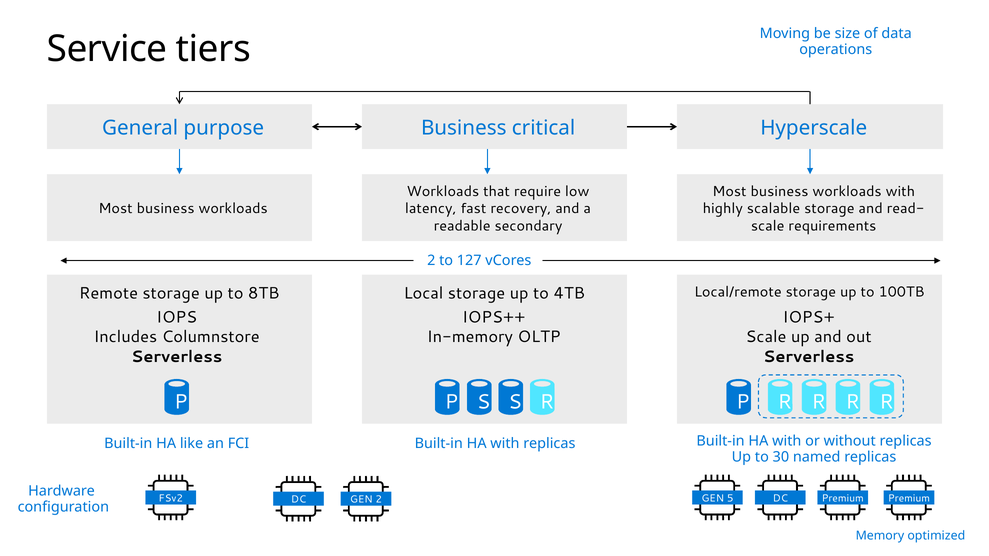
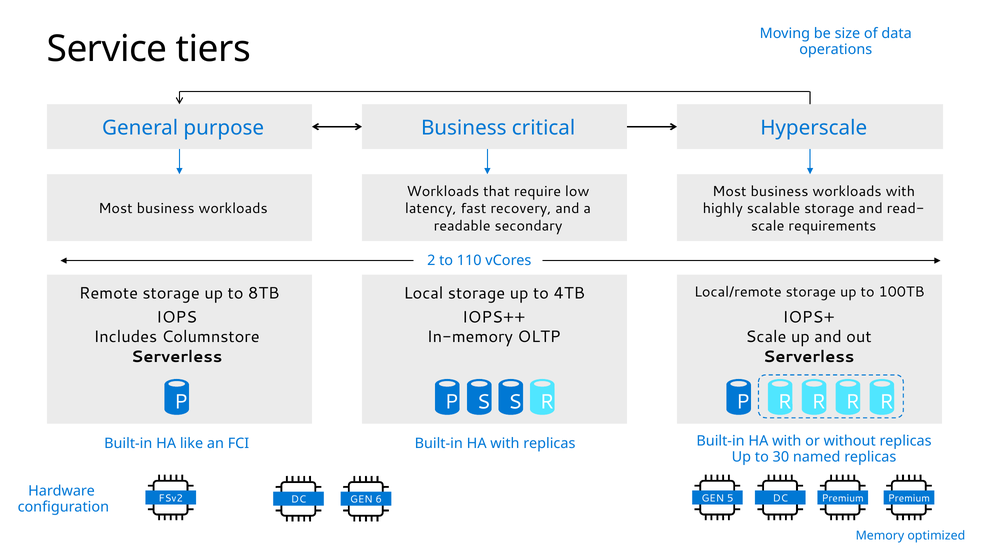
127: 127 -> 110
GEN 2: 2 -> 6
